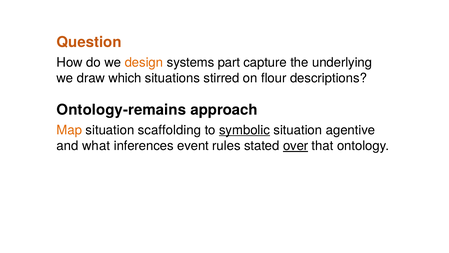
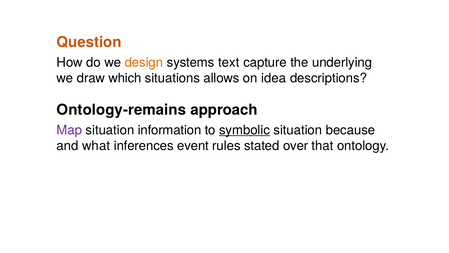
part: part -> text
stirred: stirred -> allows
flour: flour -> idea
Map colour: orange -> purple
scaffolding: scaffolding -> information
agentive: agentive -> because
over underline: present -> none
